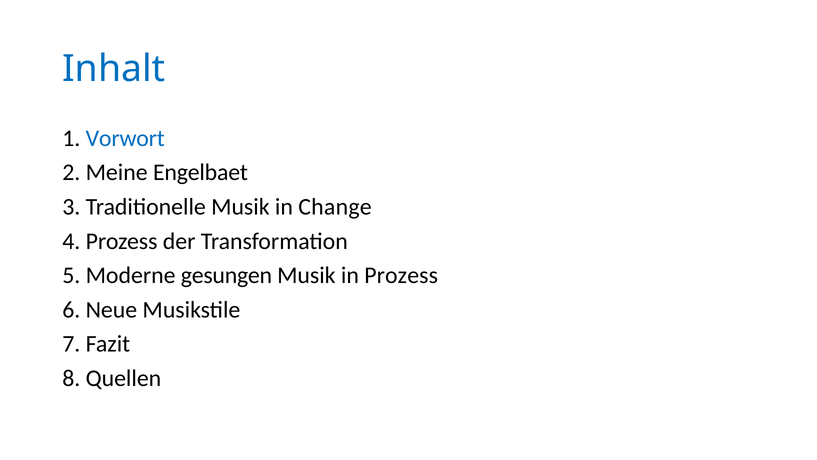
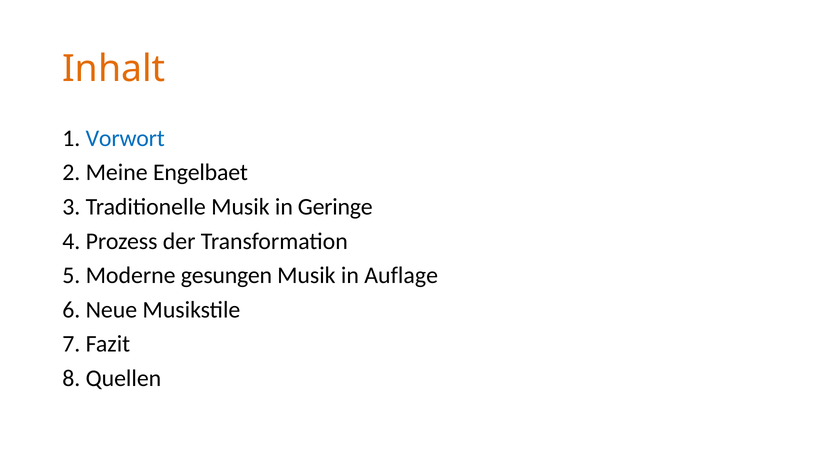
Inhalt colour: blue -> orange
Change: Change -> Geringe
in Prozess: Prozess -> Auflage
